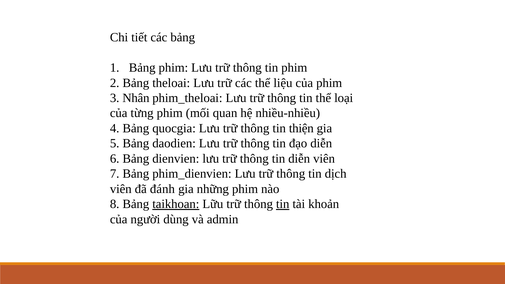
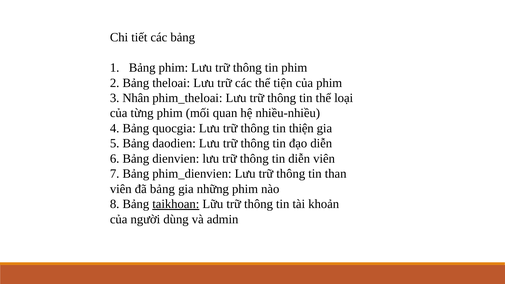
liệu: liệu -> tiện
dịch: dịch -> than
đã đánh: đánh -> bảng
tin at (283, 204) underline: present -> none
